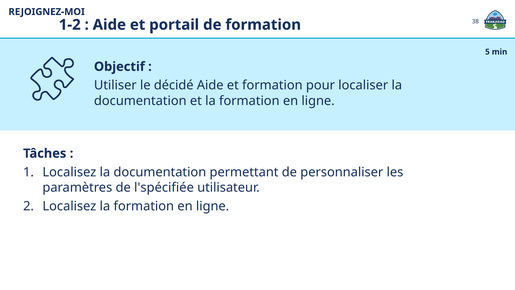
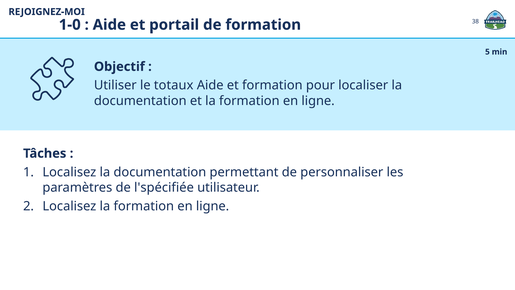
1-2: 1-2 -> 1-0
décidé: décidé -> totaux
